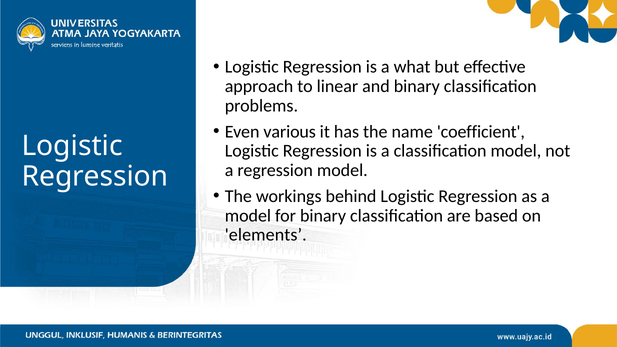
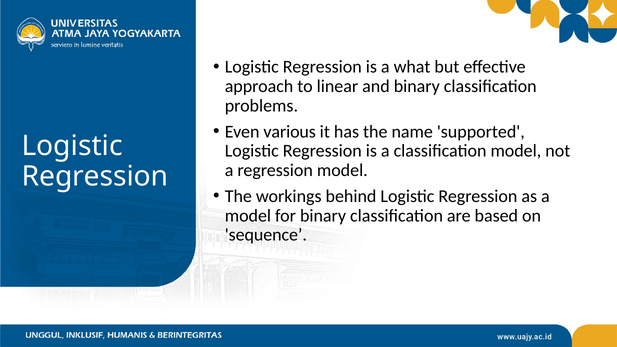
coefficient: coefficient -> supported
elements: elements -> sequence
